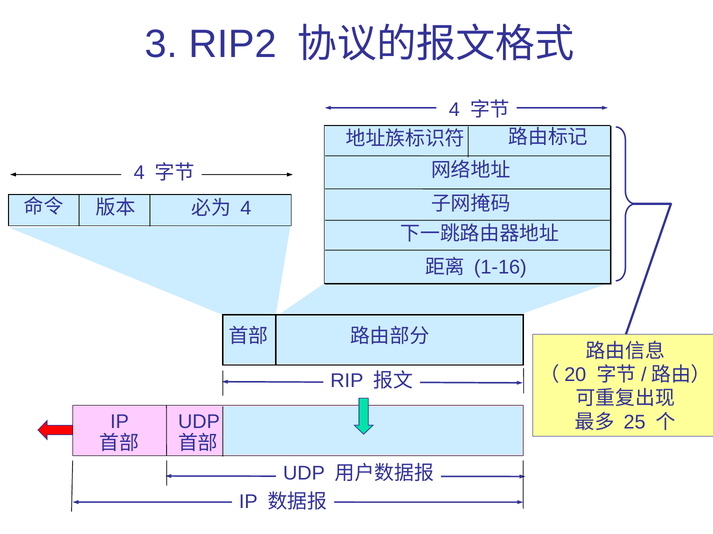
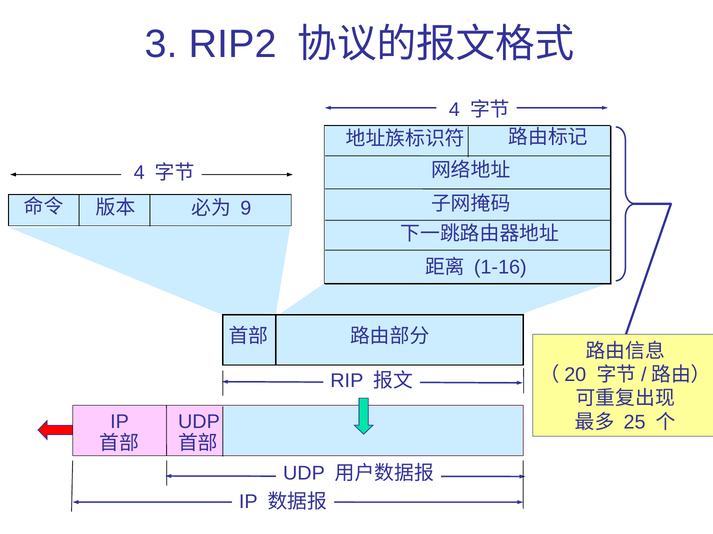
4 at (246, 208): 4 -> 9
